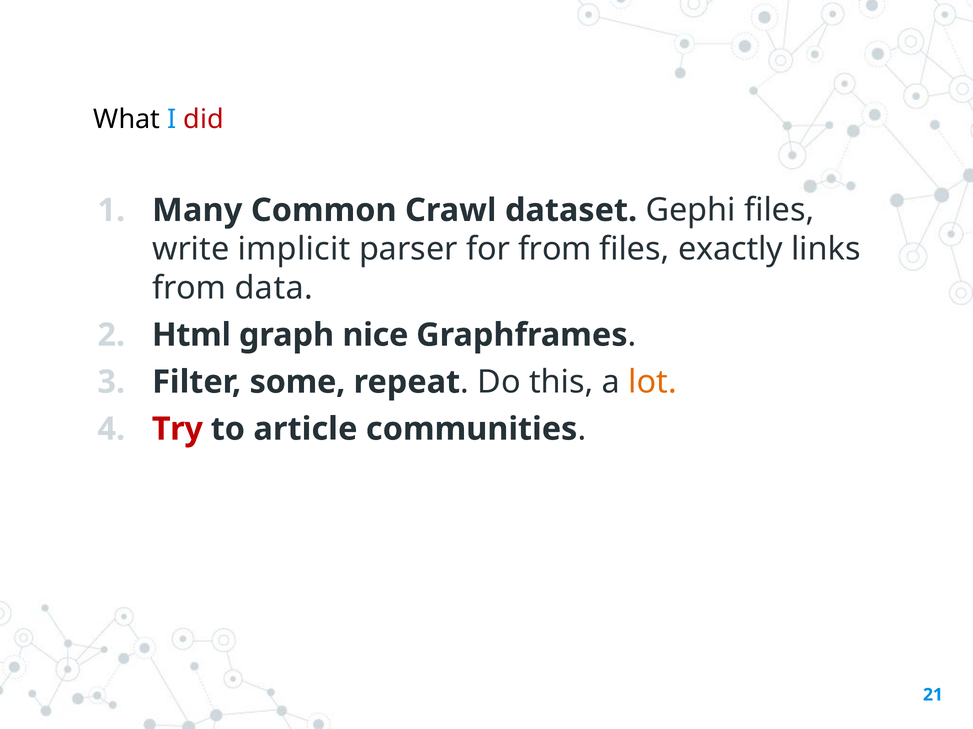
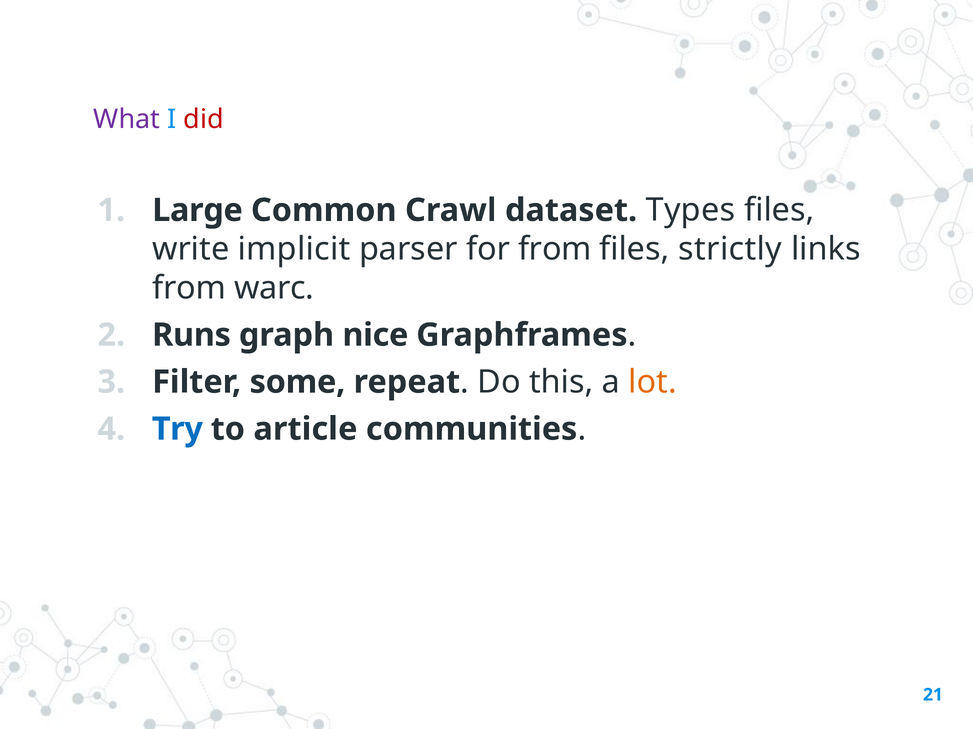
What colour: black -> purple
Many: Many -> Large
Gephi: Gephi -> Types
exactly: exactly -> strictly
data: data -> warc
Html: Html -> Runs
Try colour: red -> blue
